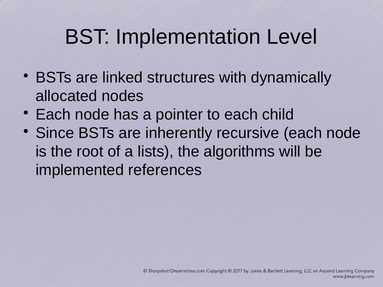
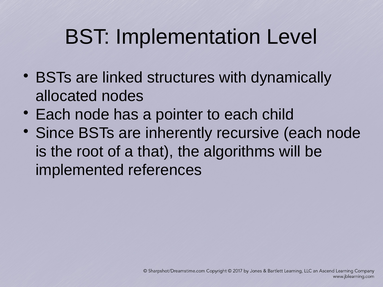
lists: lists -> that
